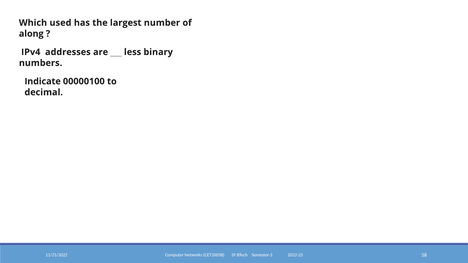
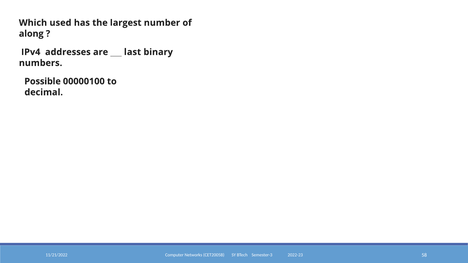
less: less -> last
Indicate: Indicate -> Possible
